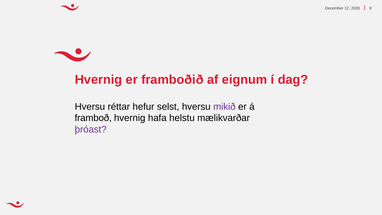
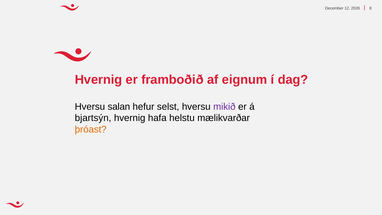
réttar: réttar -> salan
framboð: framboð -> bjartsýn
þróast colour: purple -> orange
